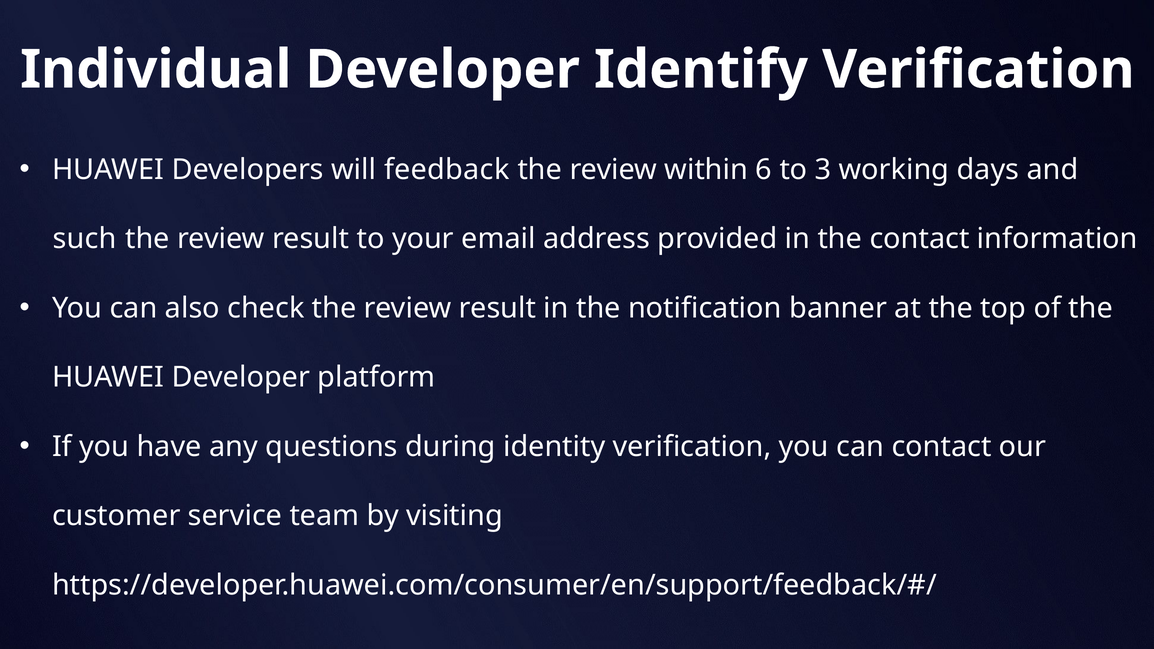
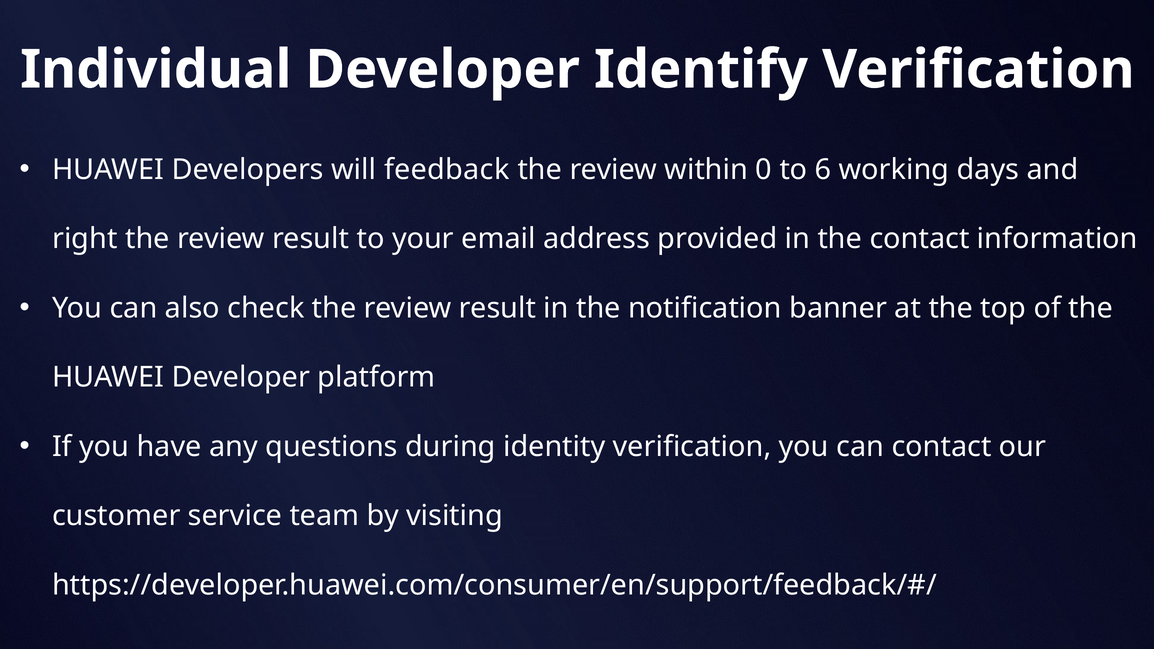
6: 6 -> 0
3: 3 -> 6
such: such -> right
